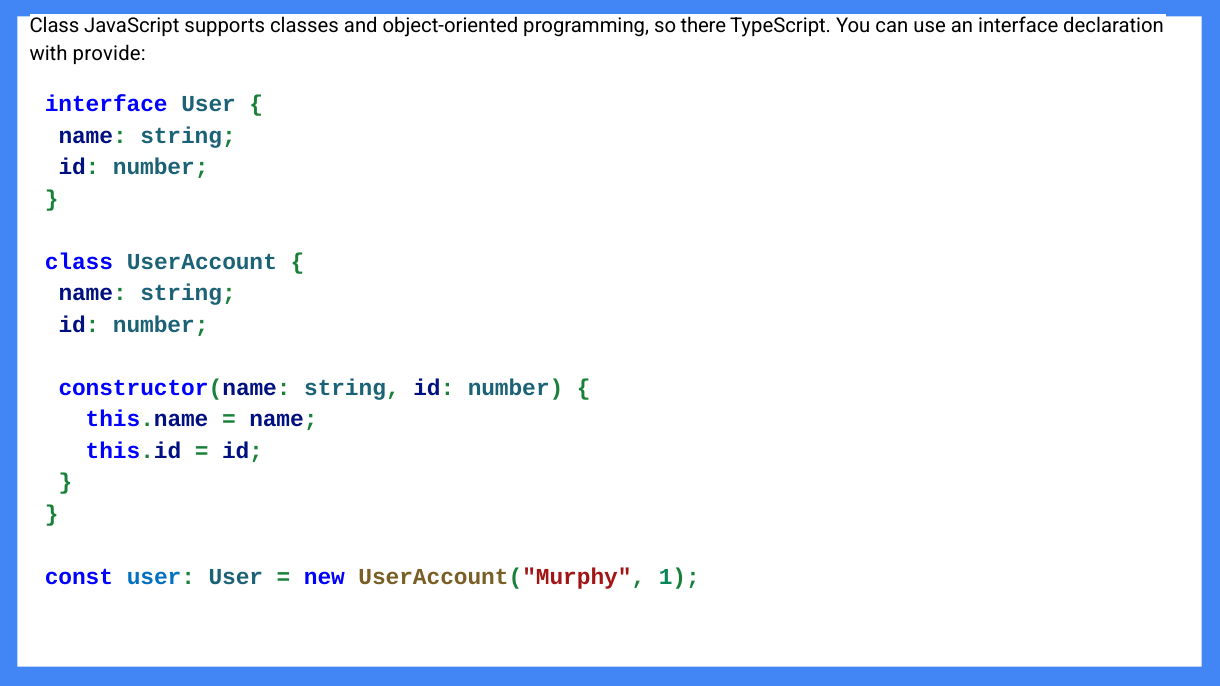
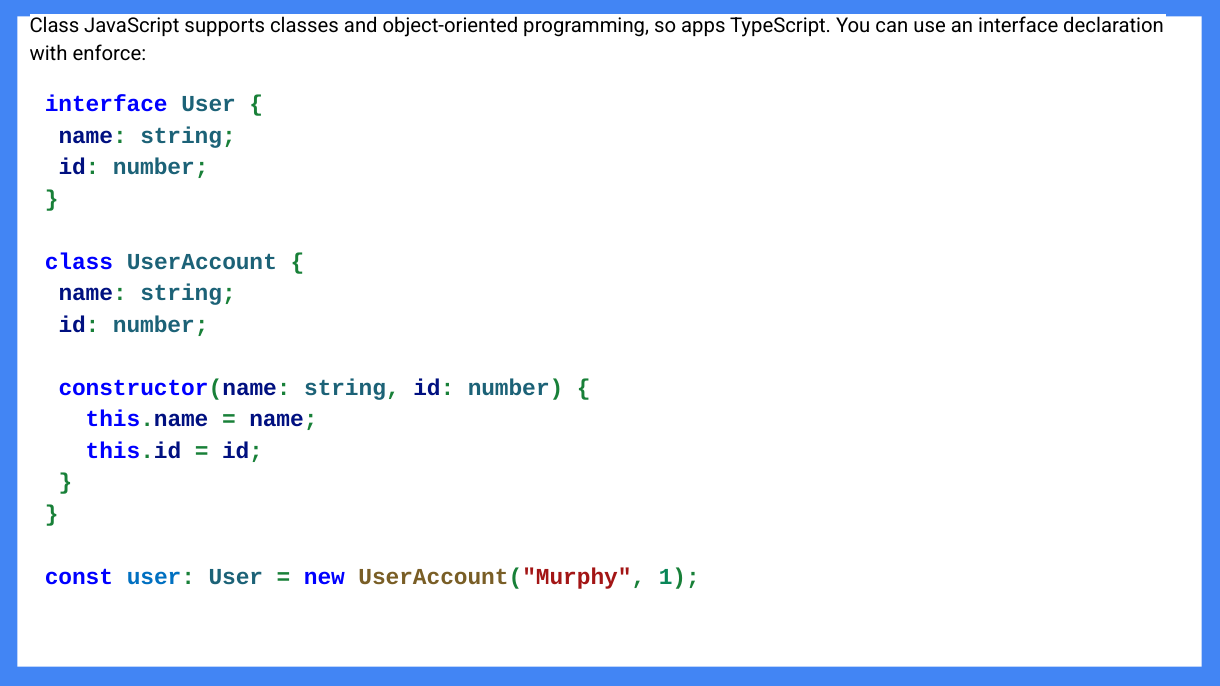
there: there -> apps
provide: provide -> enforce
